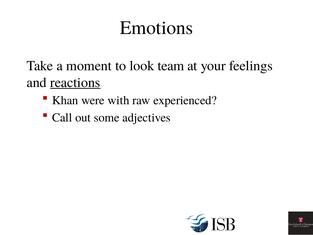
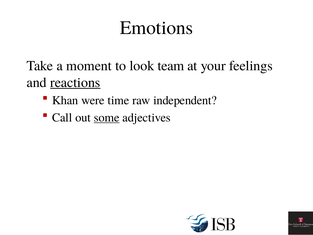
with: with -> time
experienced: experienced -> independent
some underline: none -> present
